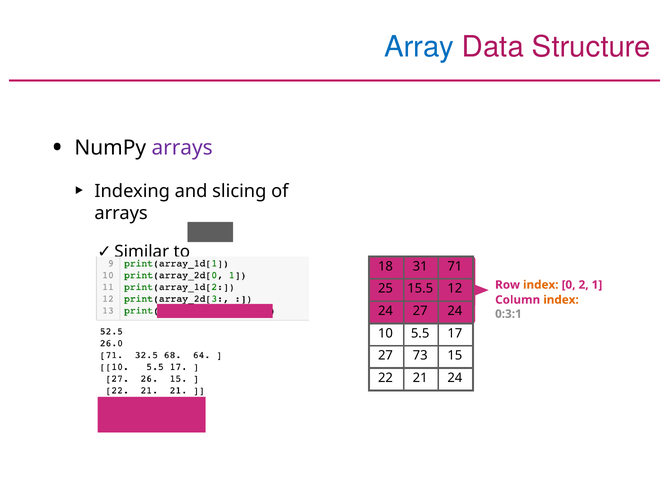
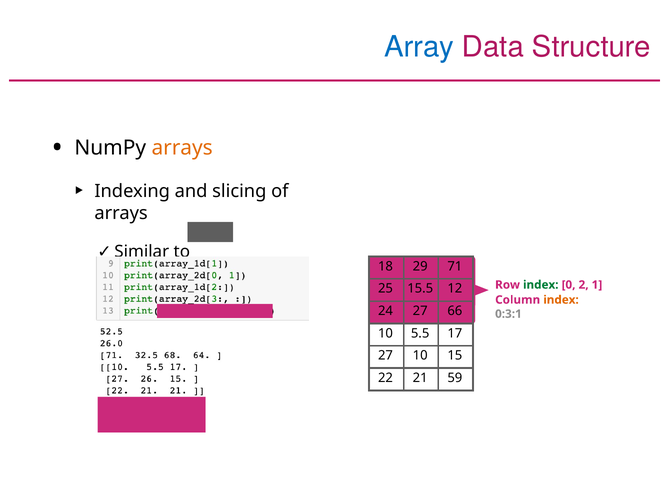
arrays at (182, 148) colour: purple -> orange
31: 31 -> 29
index at (541, 285) colour: orange -> green
27 24: 24 -> 66
27 73: 73 -> 10
21 24: 24 -> 59
